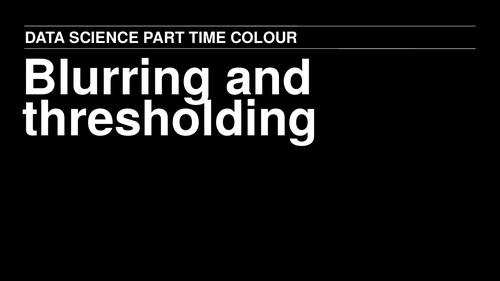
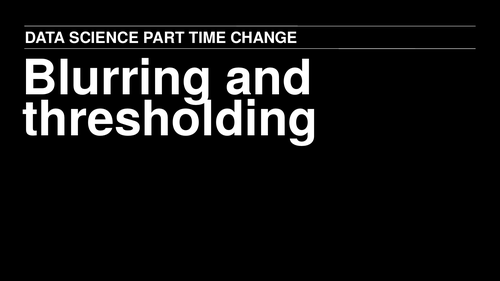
COLOUR: COLOUR -> CHANGE
